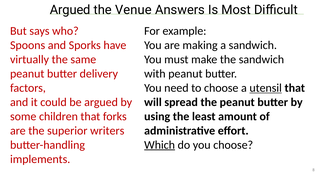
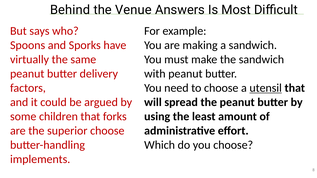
Argued at (70, 10): Argued -> Behind
superior writers: writers -> choose
Which underline: present -> none
